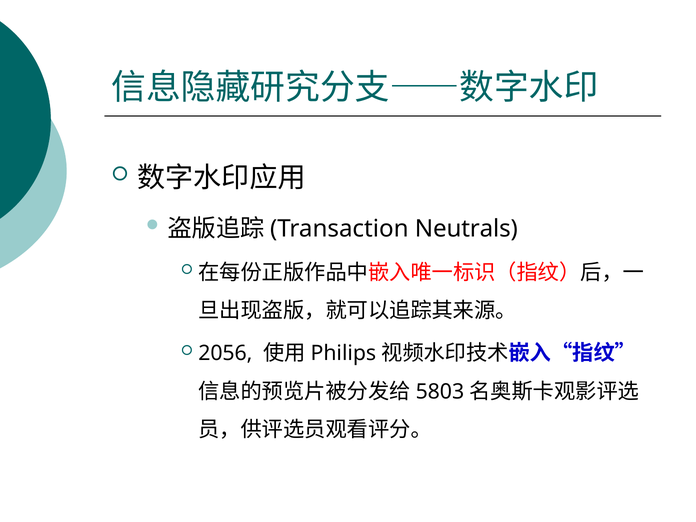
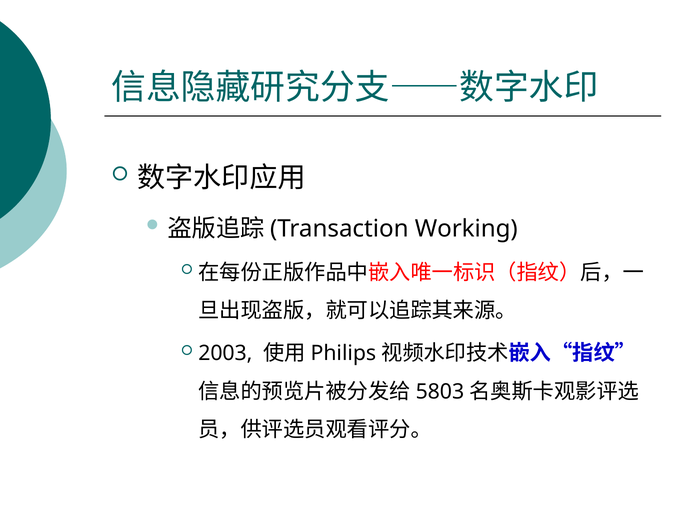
Neutrals: Neutrals -> Working
2056: 2056 -> 2003
